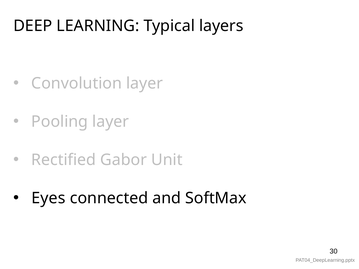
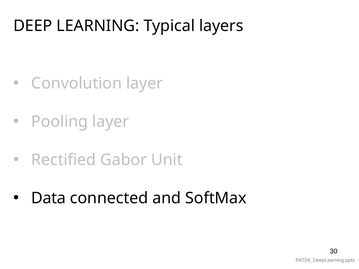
Eyes: Eyes -> Data
